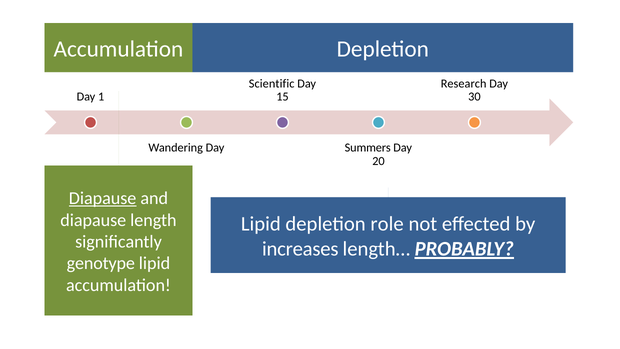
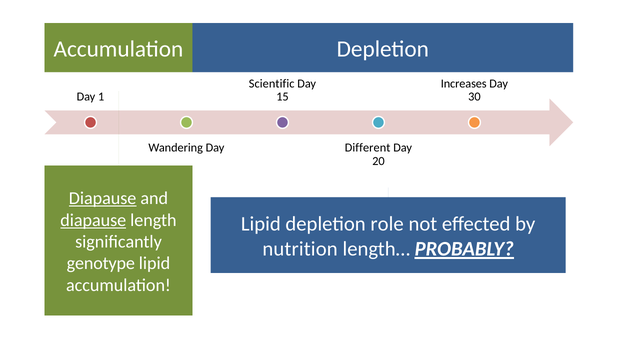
Research: Research -> Increases
Summers: Summers -> Different
diapause at (93, 220) underline: none -> present
increases: increases -> nutrition
